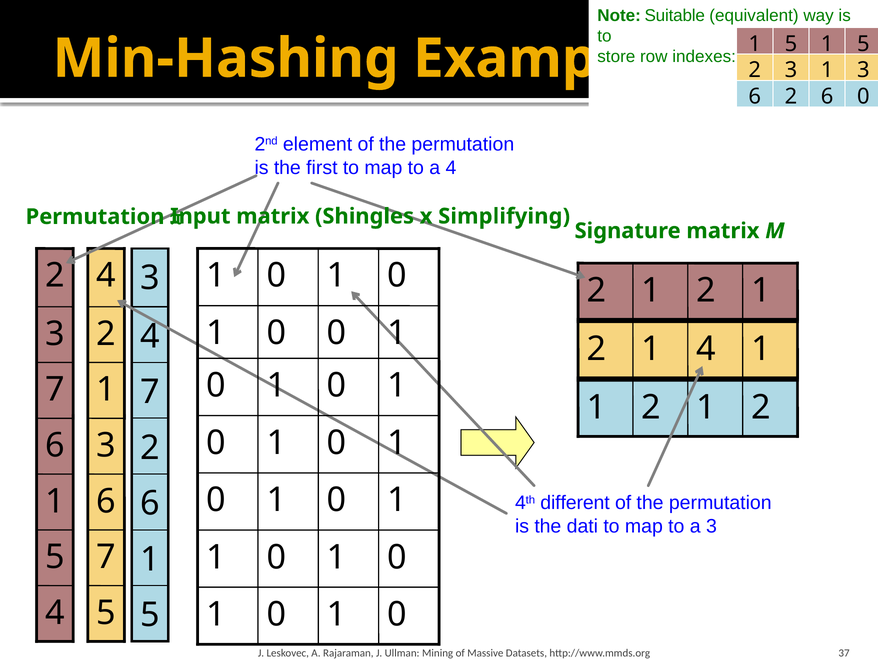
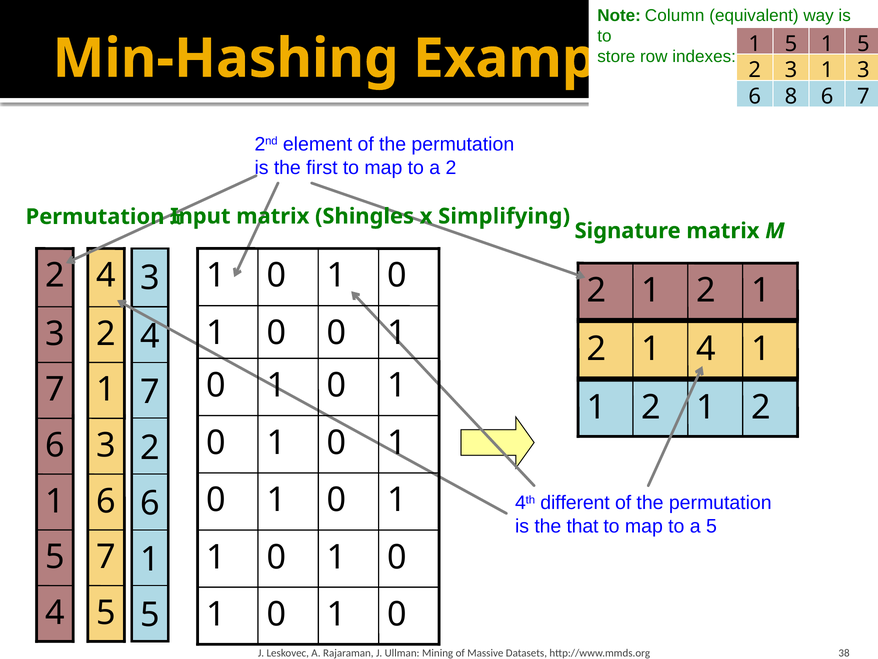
Suitable: Suitable -> Column
6 2: 2 -> 8
0 at (863, 97): 0 -> 7
a 4: 4 -> 2
dati: dati -> that
a 3: 3 -> 5
37: 37 -> 38
